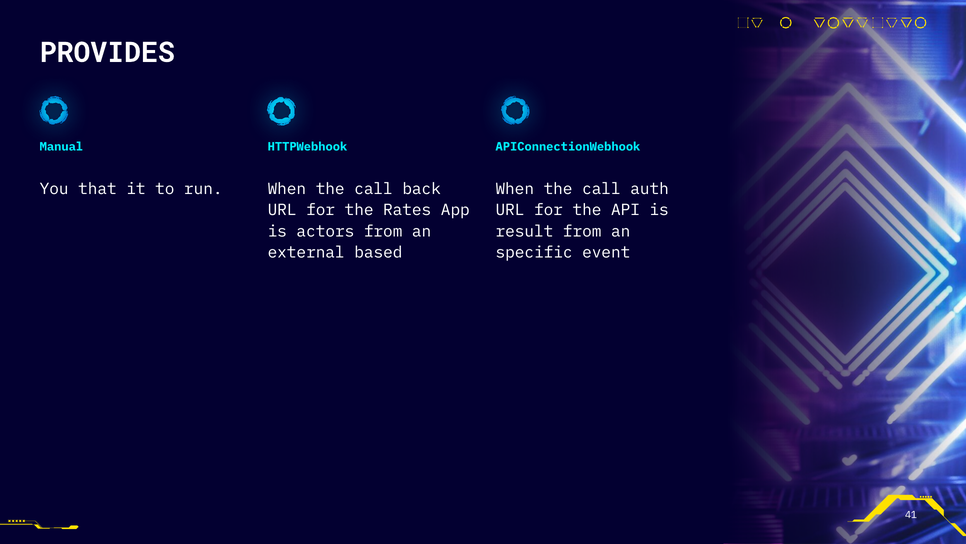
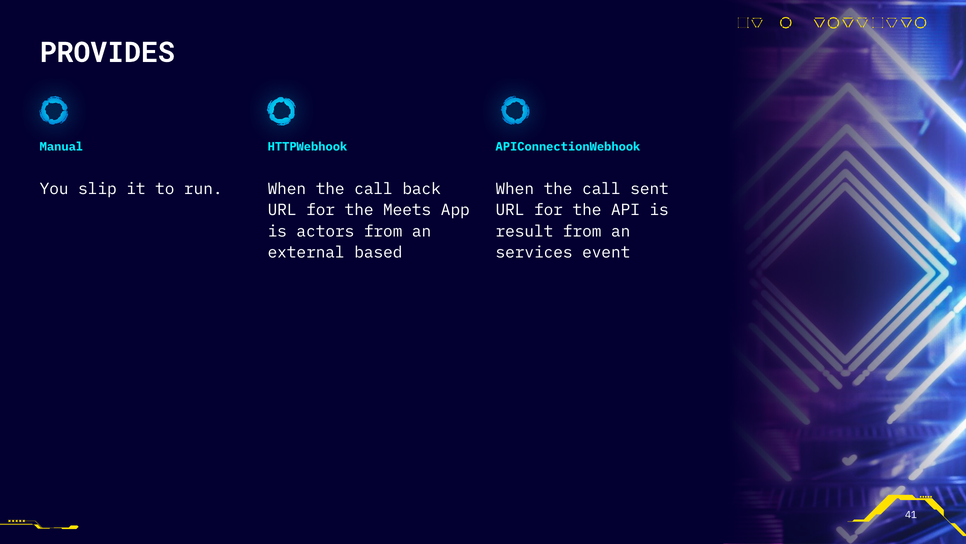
that: that -> slip
auth: auth -> sent
Rates: Rates -> Meets
specific: specific -> services
